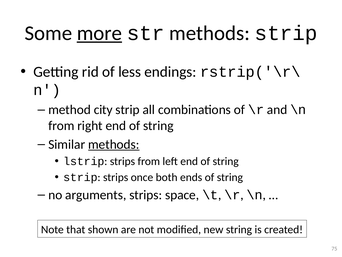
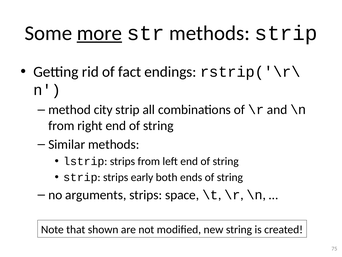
less: less -> fact
methods at (114, 144) underline: present -> none
once: once -> early
